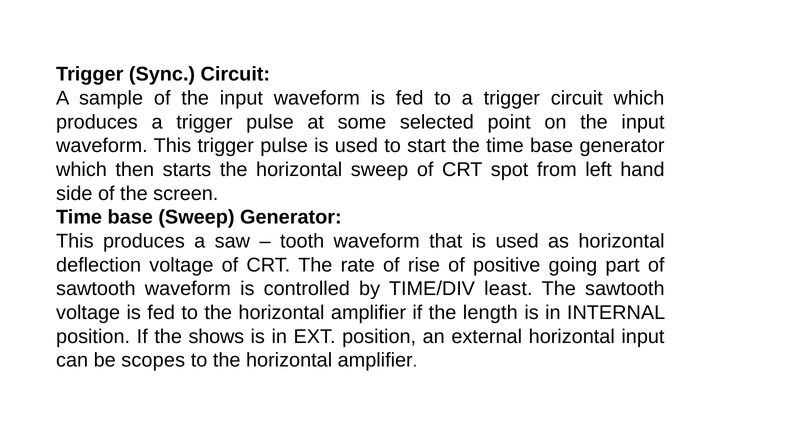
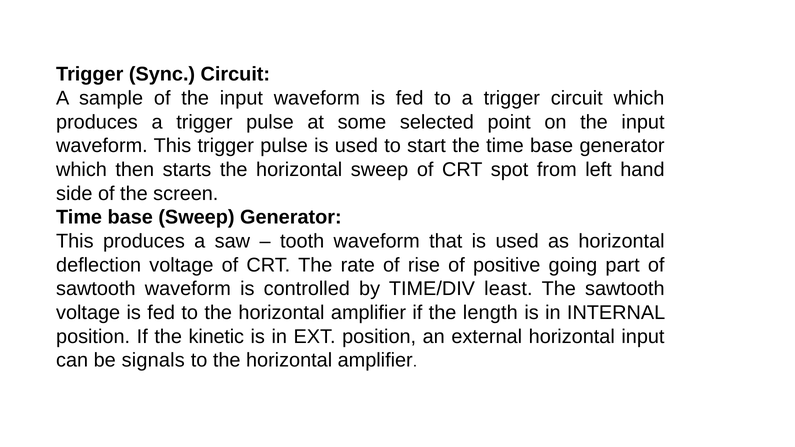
shows: shows -> kinetic
scopes: scopes -> signals
